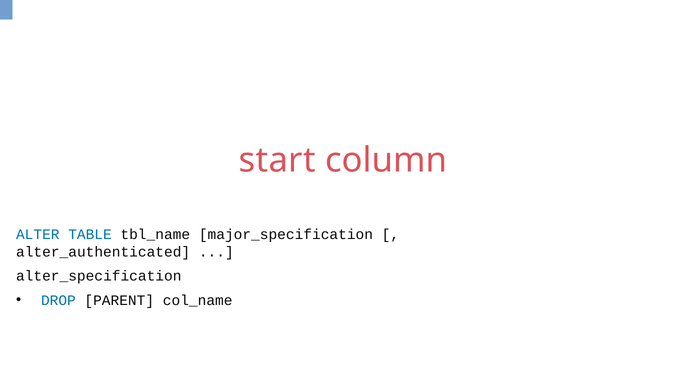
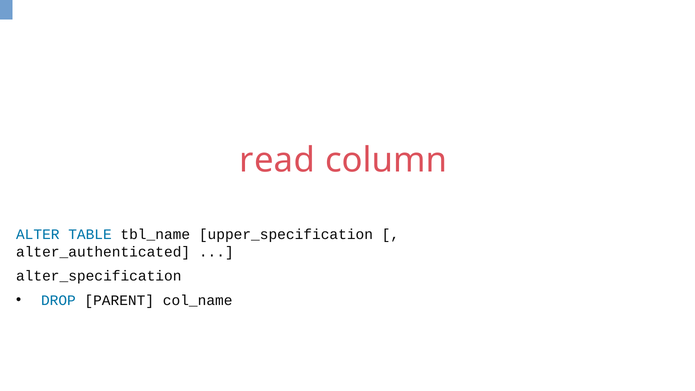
start: start -> read
major_specification: major_specification -> upper_specification
